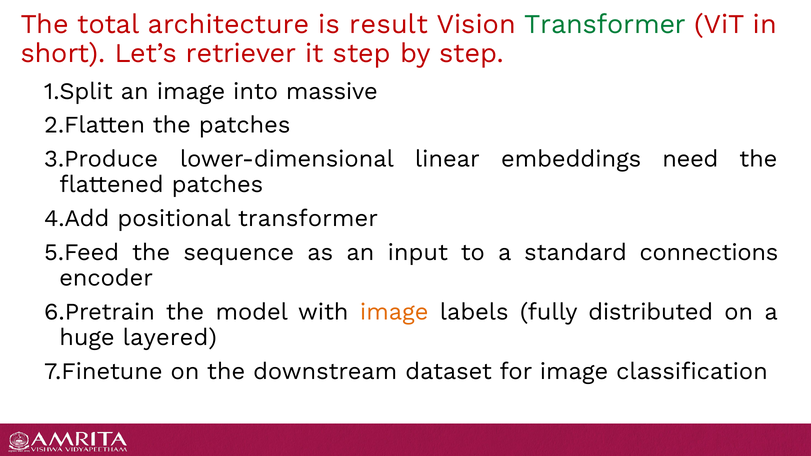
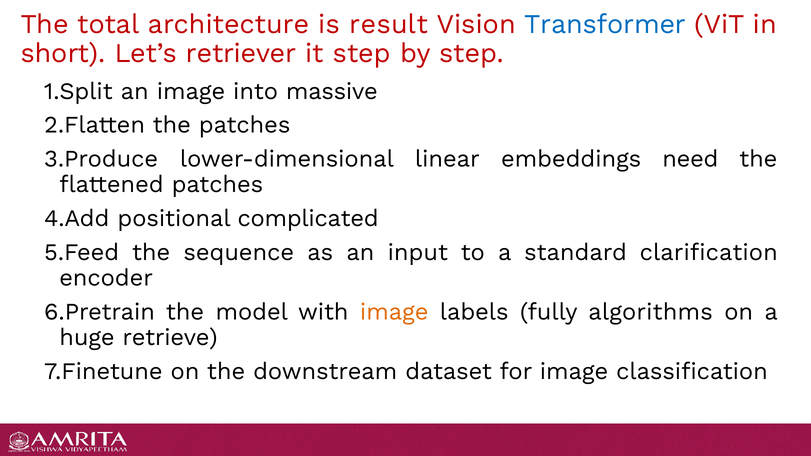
Transformer at (605, 24) colour: green -> blue
positional transformer: transformer -> complicated
connections: connections -> clarification
distributed: distributed -> algorithms
layered: layered -> retrieve
